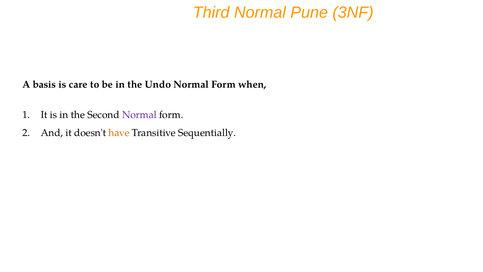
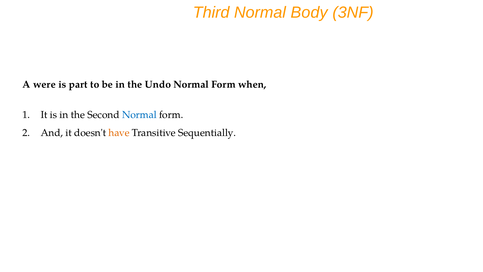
Pune: Pune -> Body
basis: basis -> were
care: care -> part
Normal at (139, 115) colour: purple -> blue
